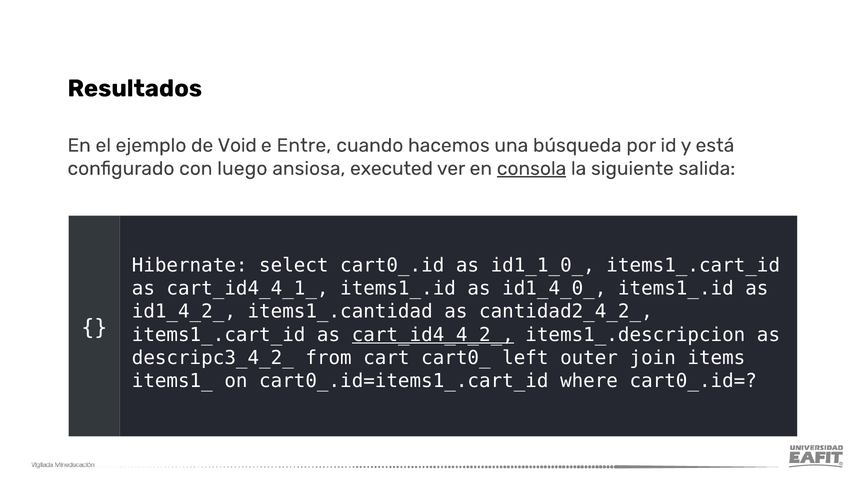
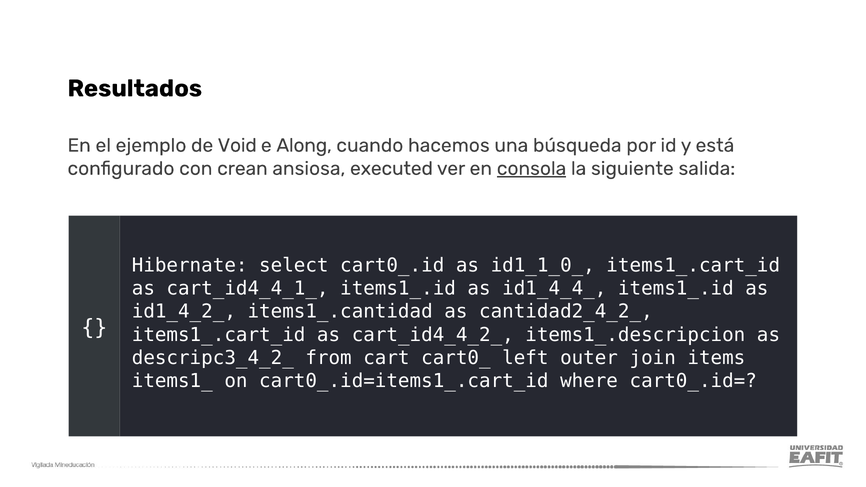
Entre: Entre -> Along
luego: luego -> crean
id1_4_0_: id1_4_0_ -> id1_4_4_
cart_id4_4_2_ underline: present -> none
